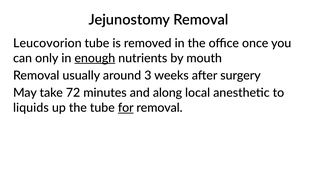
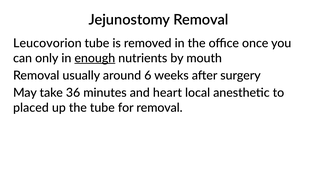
3: 3 -> 6
72: 72 -> 36
along: along -> heart
liquids: liquids -> placed
for underline: present -> none
